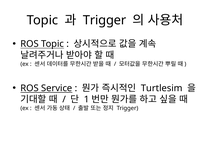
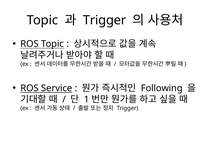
Turtlesim: Turtlesim -> Following
